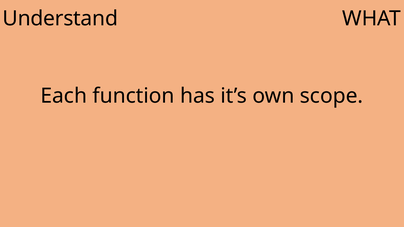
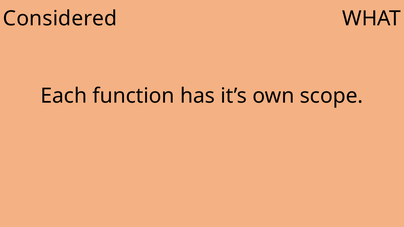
Understand: Understand -> Considered
